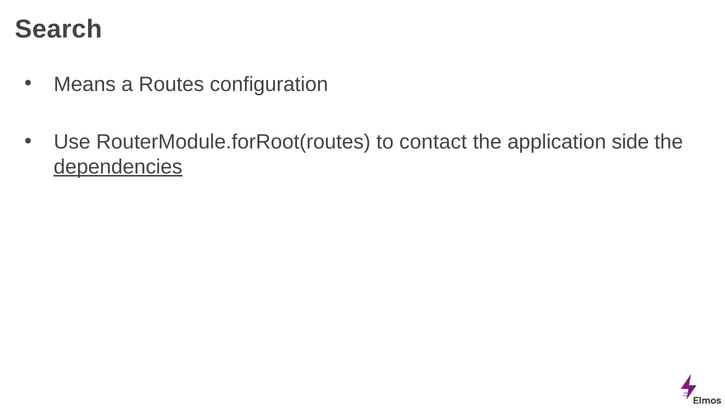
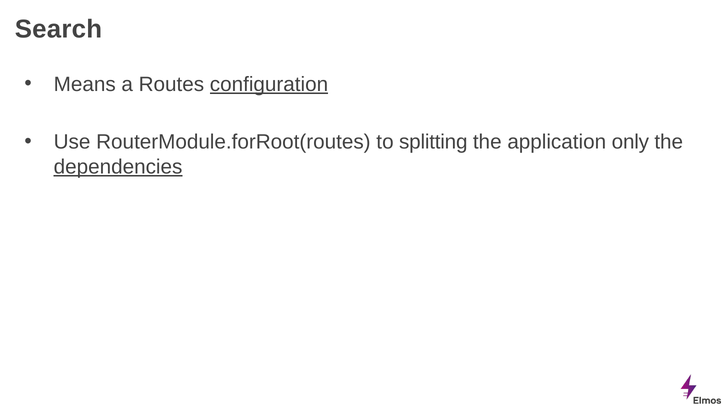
configuration underline: none -> present
contact: contact -> splitting
side: side -> only
